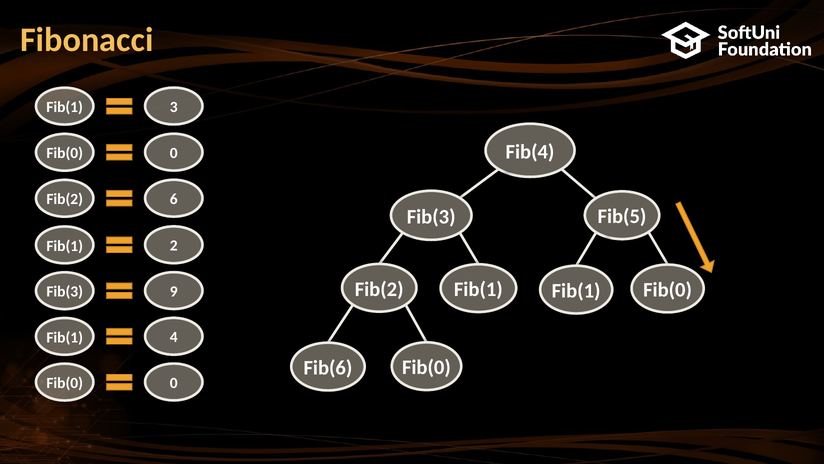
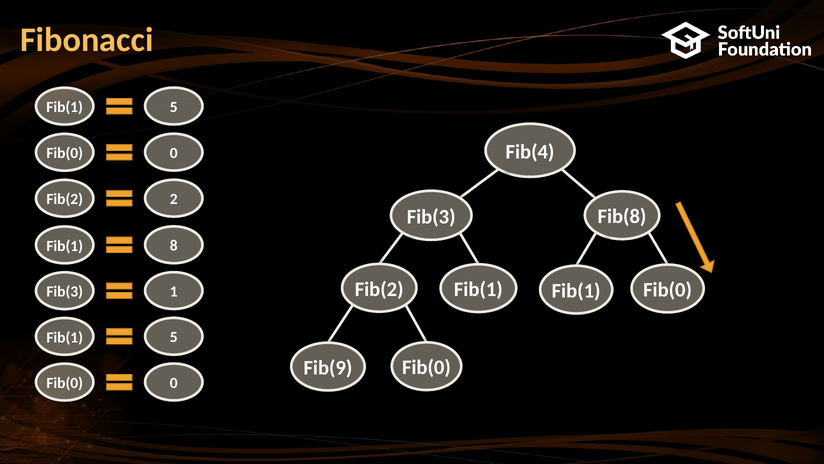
3 at (174, 107): 3 -> 5
6: 6 -> 2
Fib(5: Fib(5 -> Fib(8
2: 2 -> 8
9: 9 -> 1
4 at (174, 337): 4 -> 5
Fib(6: Fib(6 -> Fib(9
